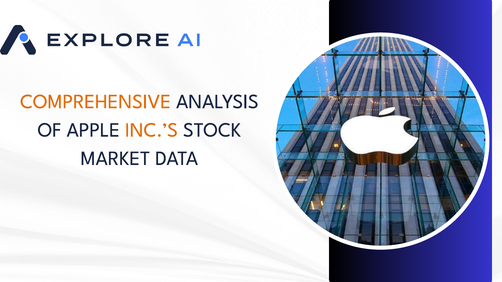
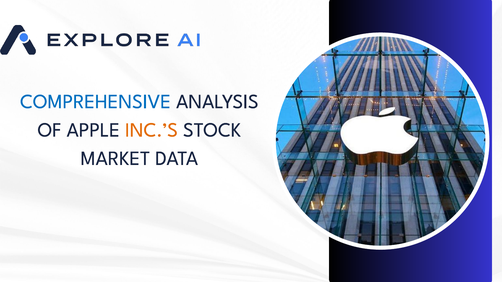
COMPREHENSIVE colour: orange -> blue
